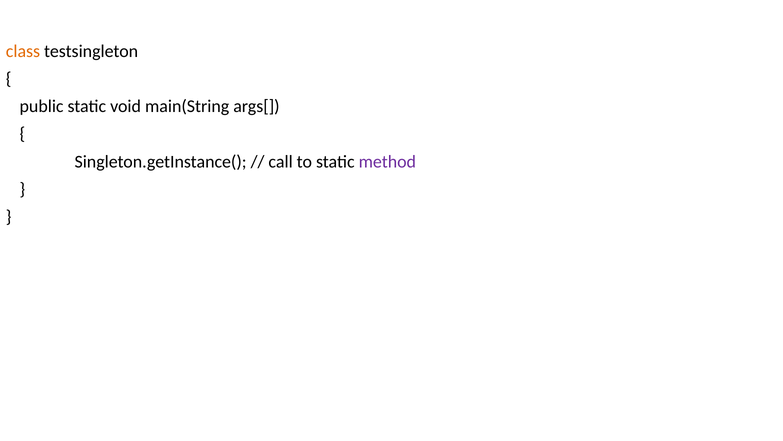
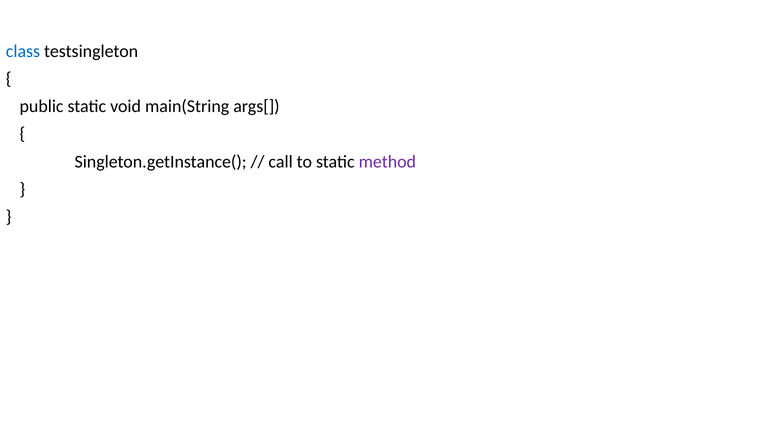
class colour: orange -> blue
